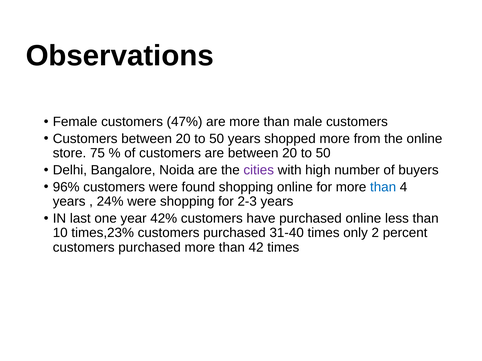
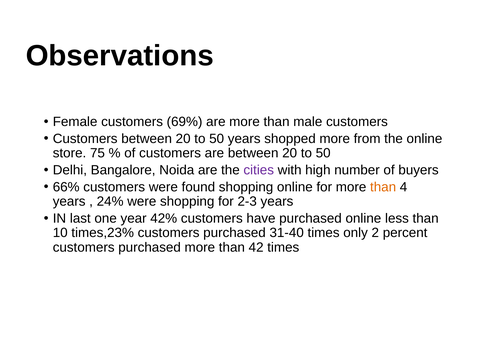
47%: 47% -> 69%
96%: 96% -> 66%
than at (383, 187) colour: blue -> orange
